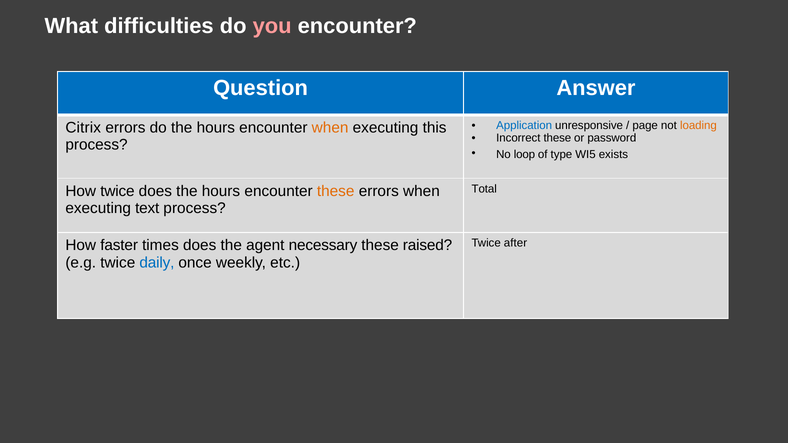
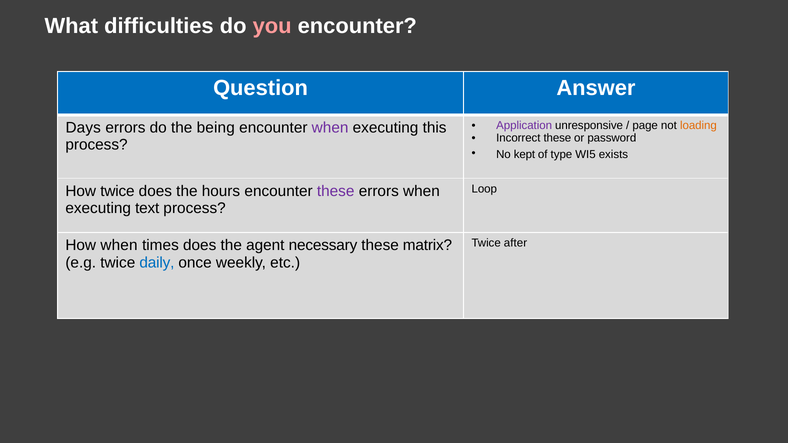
Application colour: blue -> purple
Citrix: Citrix -> Days
do the hours: hours -> being
when at (330, 128) colour: orange -> purple
loop: loop -> kept
Total: Total -> Loop
these at (336, 191) colour: orange -> purple
How faster: faster -> when
raised: raised -> matrix
